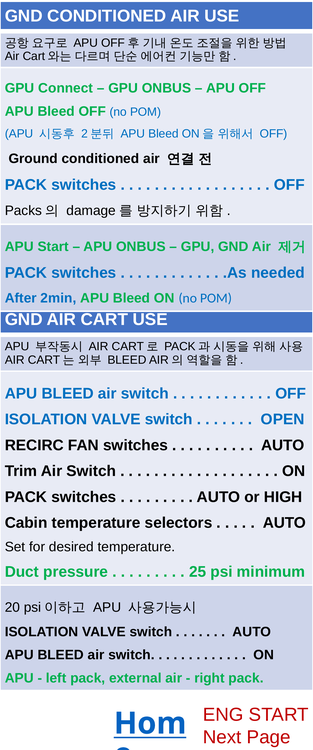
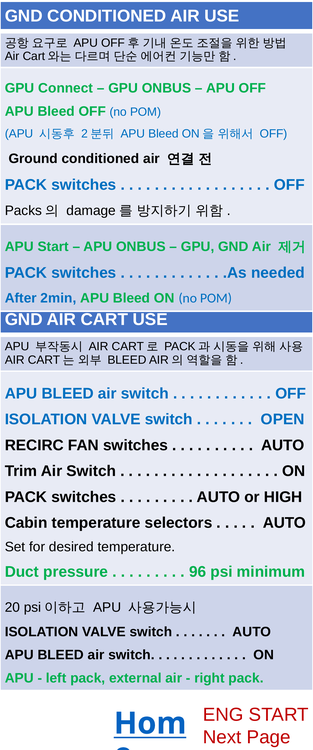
25: 25 -> 96
